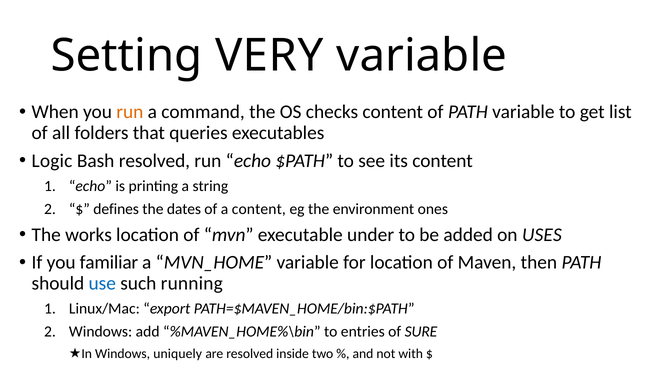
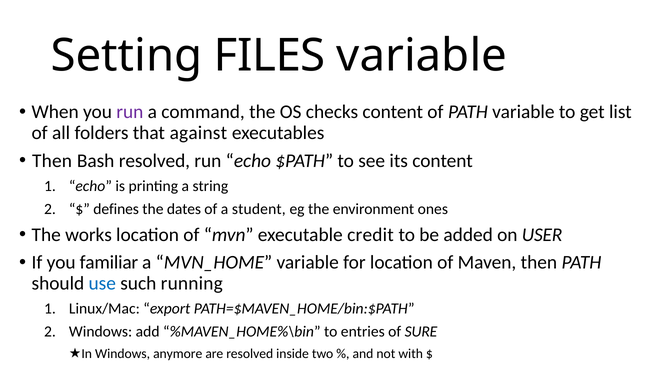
VERY: VERY -> FILES
run at (130, 112) colour: orange -> purple
queries: queries -> against
Logic at (52, 161): Logic -> Then
a content: content -> student
under: under -> credit
USES: USES -> USER
uniquely: uniquely -> anymore
